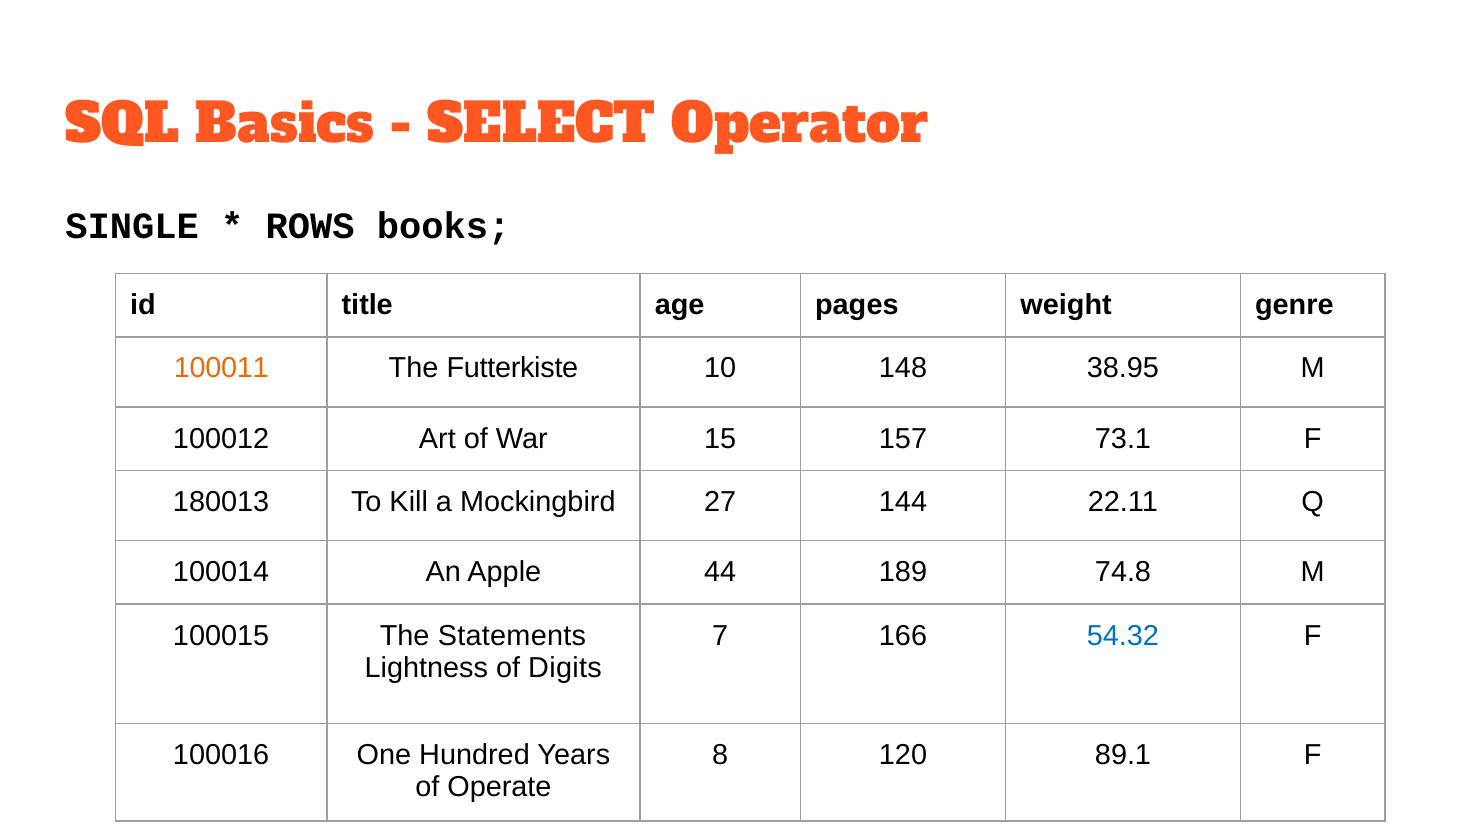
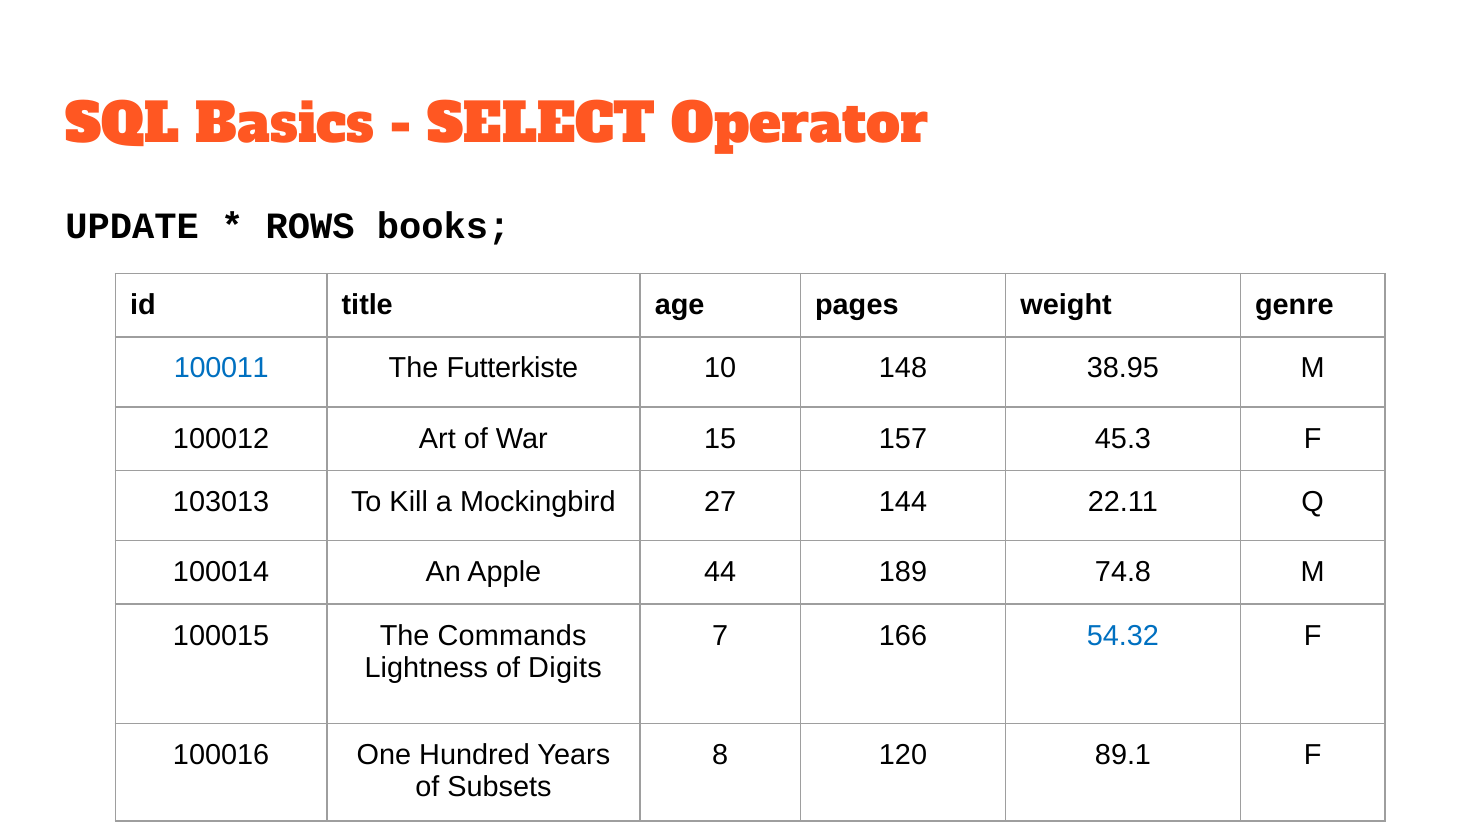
SINGLE: SINGLE -> UPDATE
100011 colour: orange -> blue
73.1: 73.1 -> 45.3
180013: 180013 -> 103013
Statements: Statements -> Commands
Operate: Operate -> Subsets
